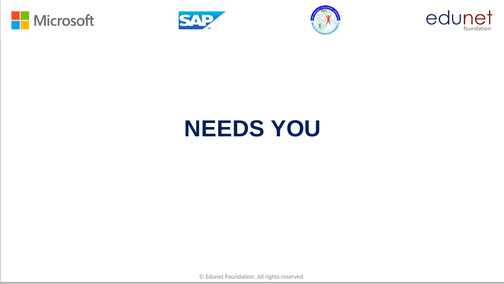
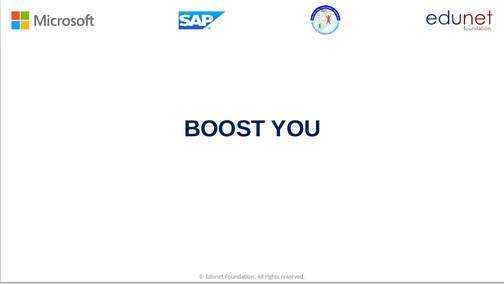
NEEDS: NEEDS -> BOOST
